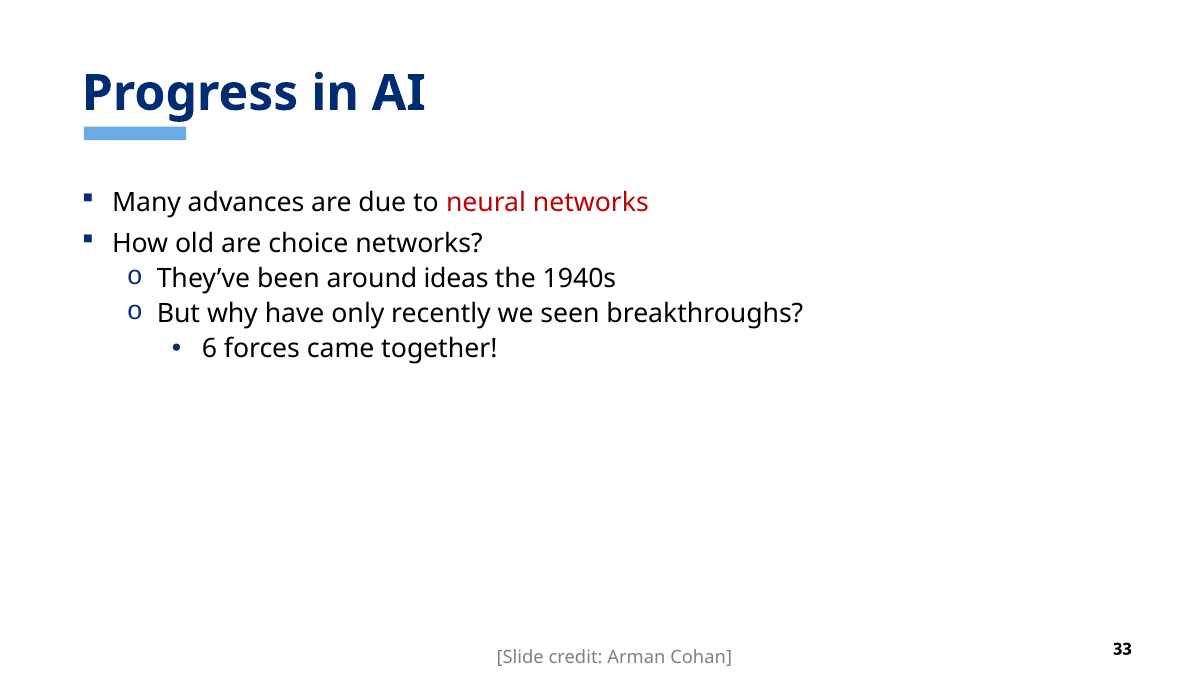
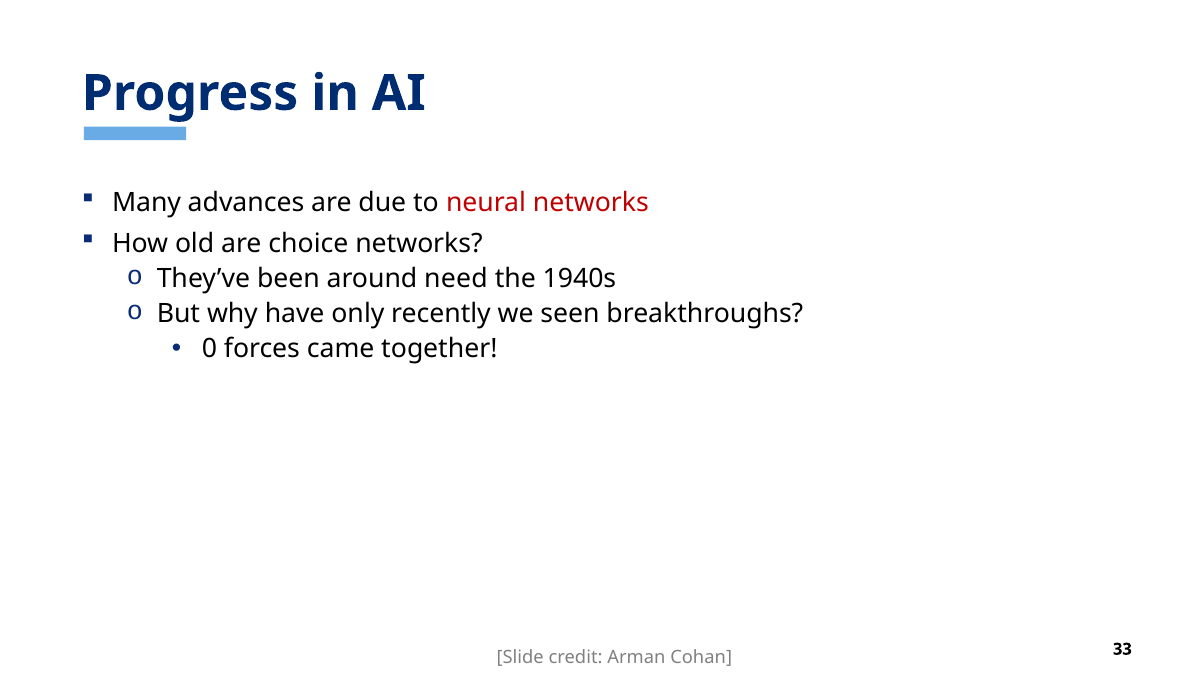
ideas: ideas -> need
6: 6 -> 0
